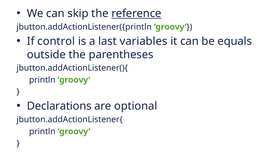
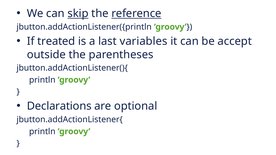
skip underline: none -> present
control: control -> treated
equals: equals -> accept
